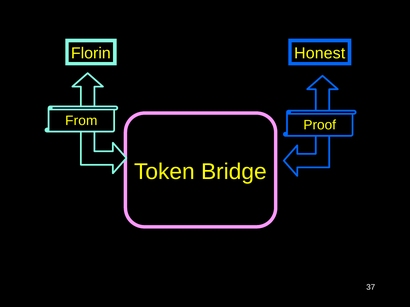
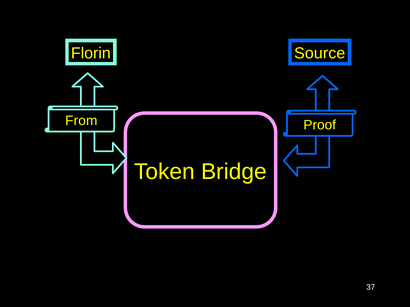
Honest: Honest -> Source
